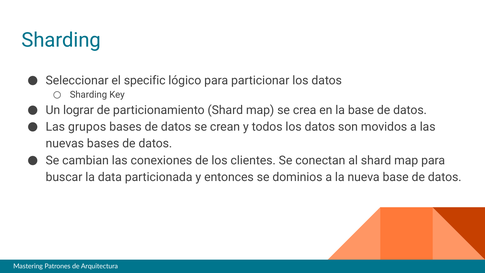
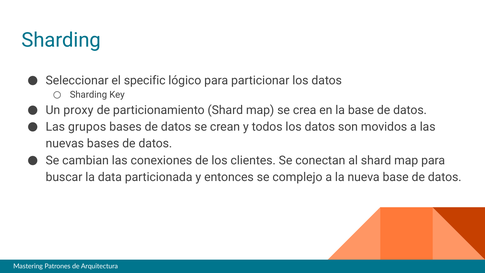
lograr: lograr -> proxy
dominios: dominios -> complejo
